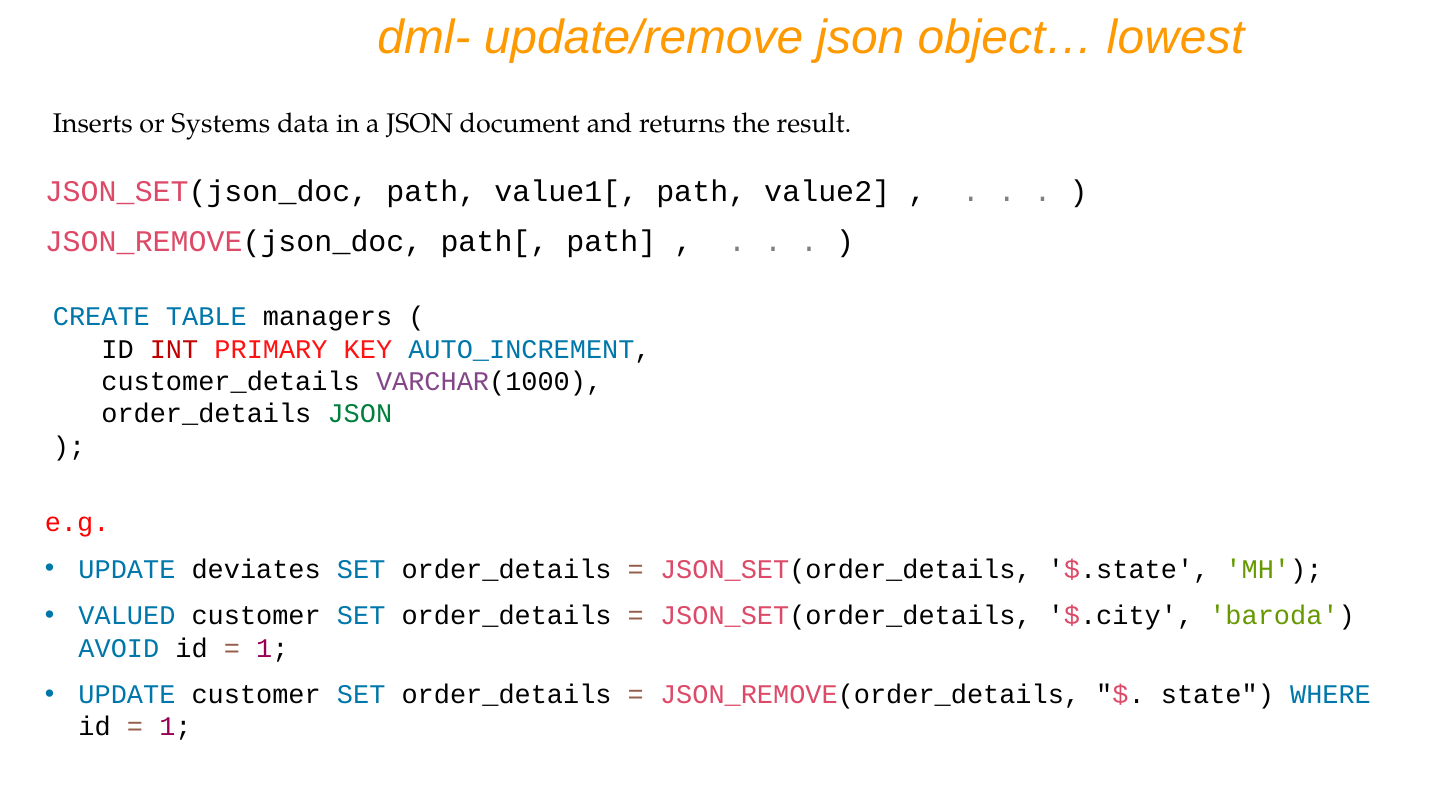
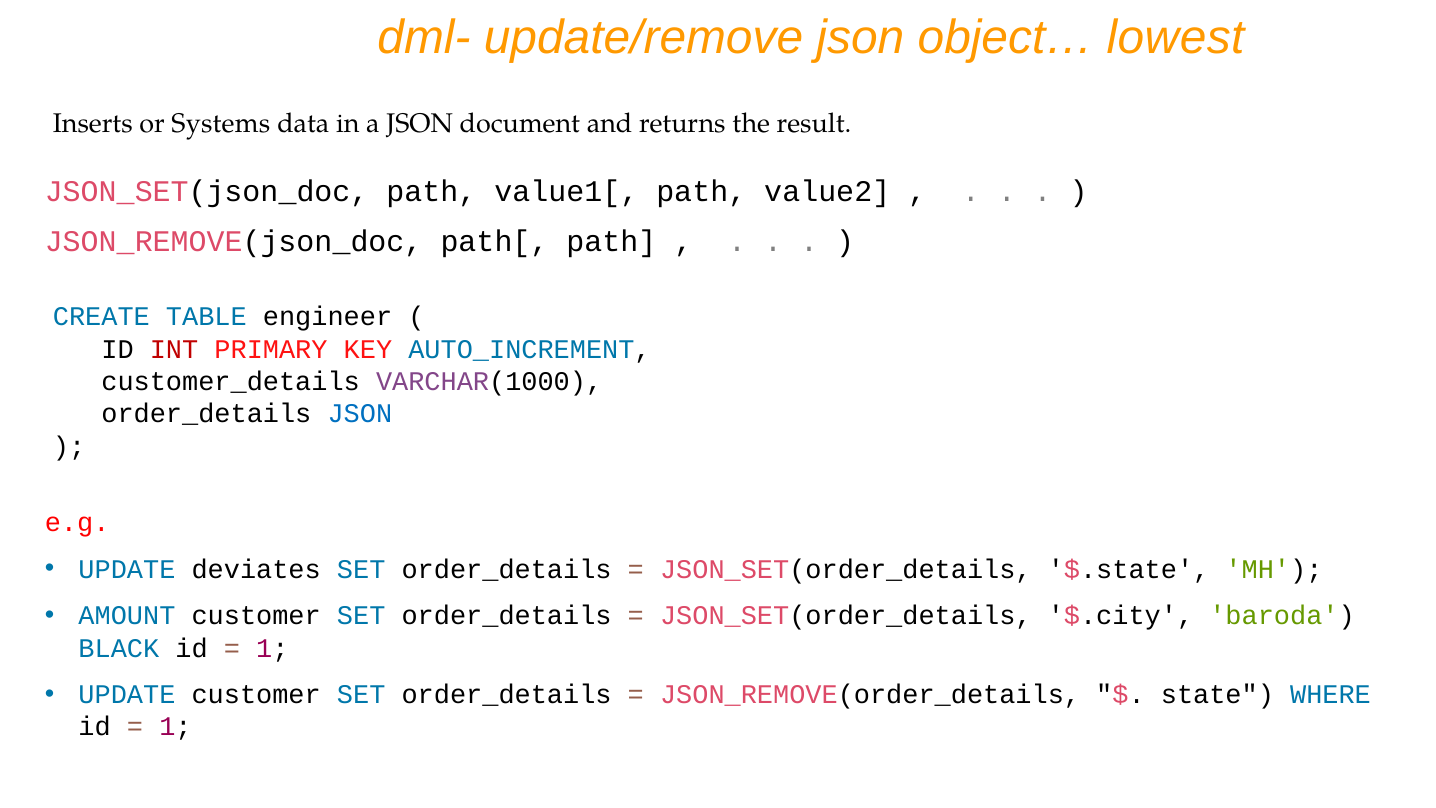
managers: managers -> engineer
JSON at (360, 414) colour: green -> blue
VALUED: VALUED -> AMOUNT
AVOID: AVOID -> BLACK
